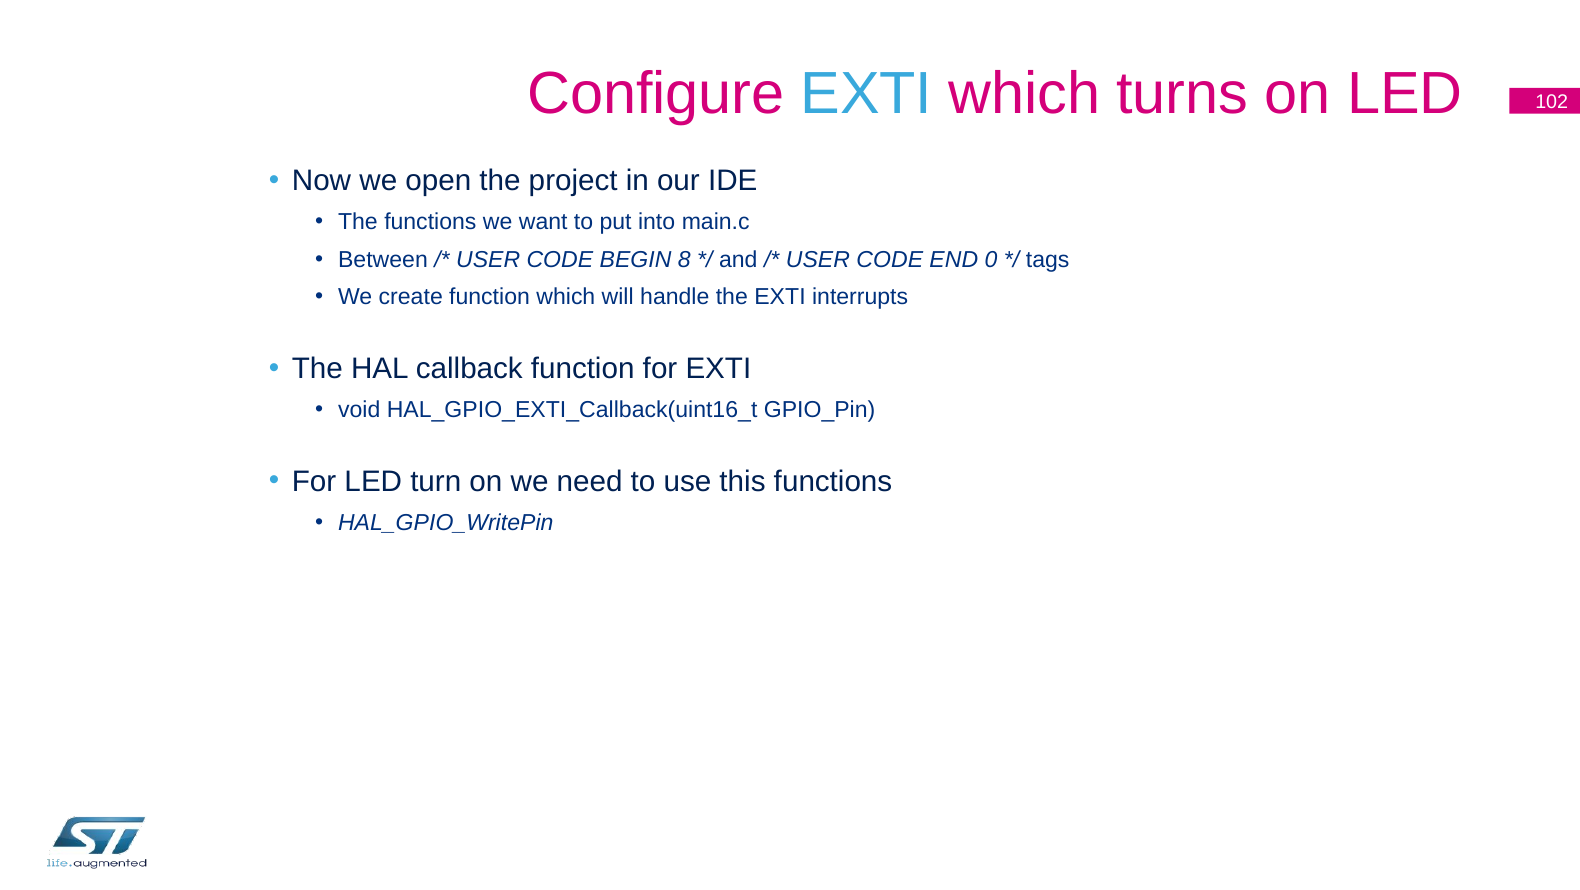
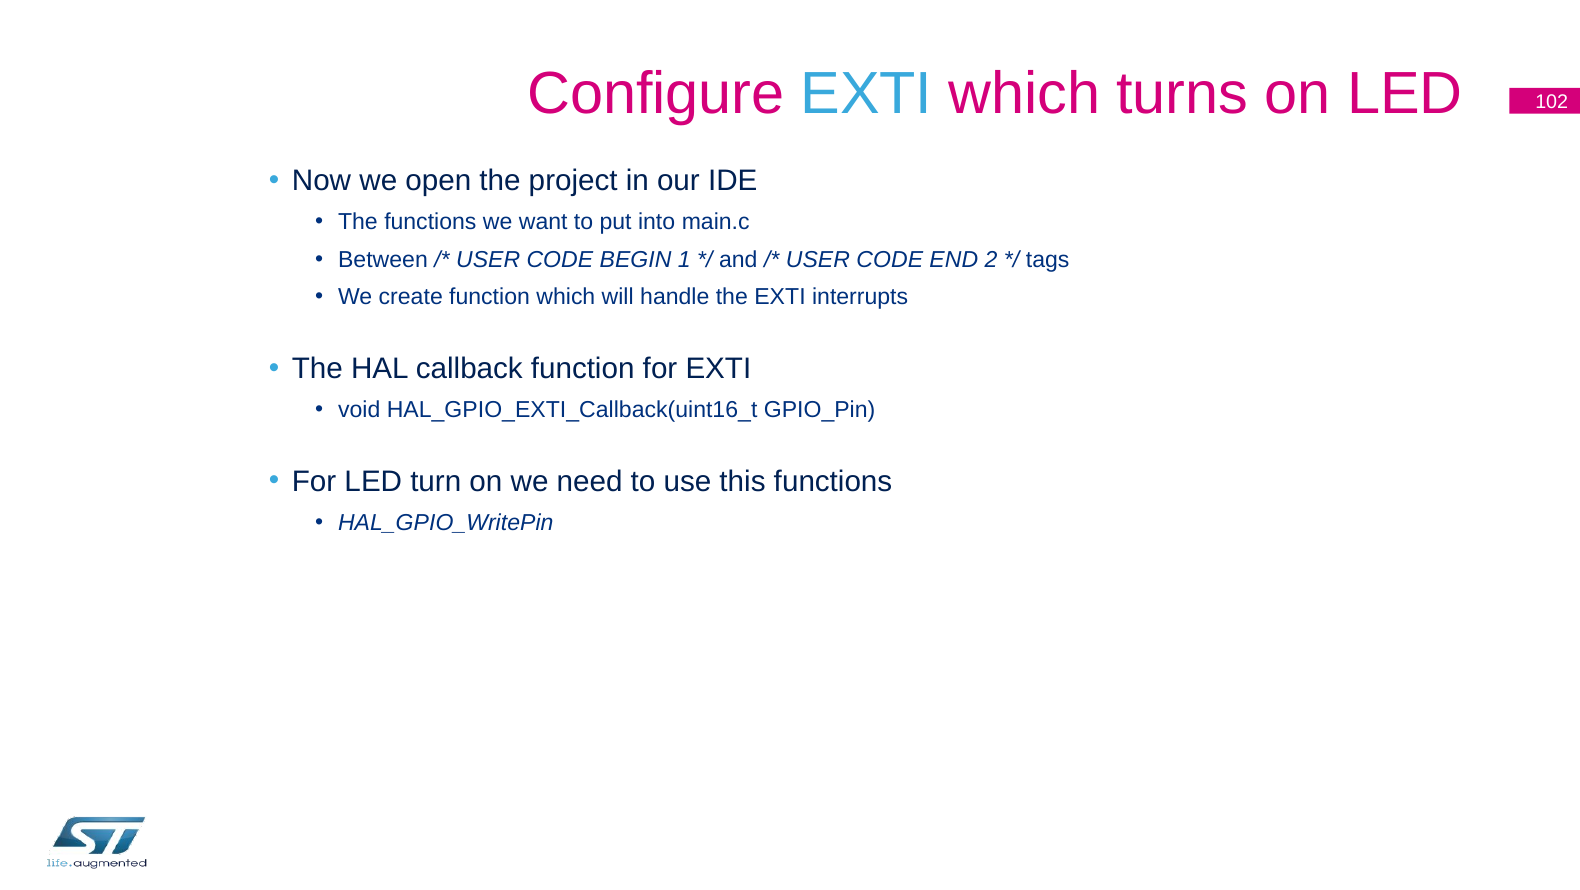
8: 8 -> 1
0: 0 -> 2
